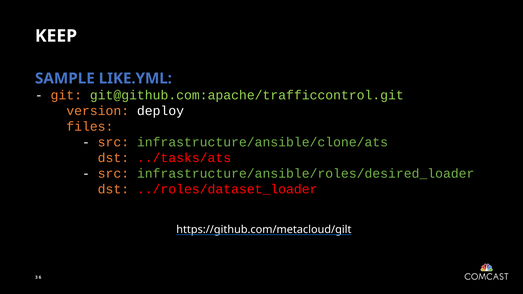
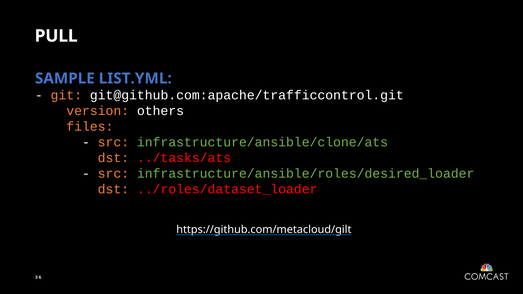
KEEP: KEEP -> PULL
LIKE.YML: LIKE.YML -> LIST.YML
git@github.com:apache/trafficcontrol.git colour: light green -> white
deploy: deploy -> others
